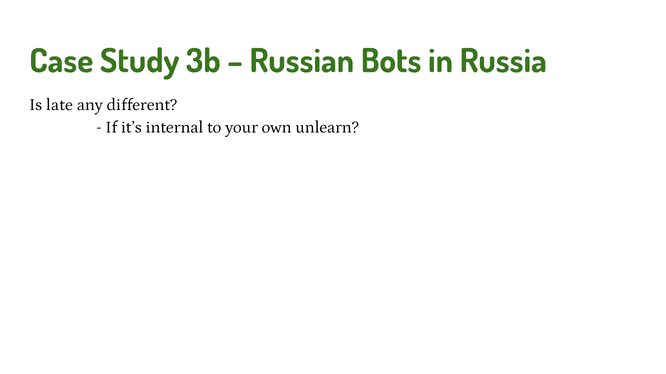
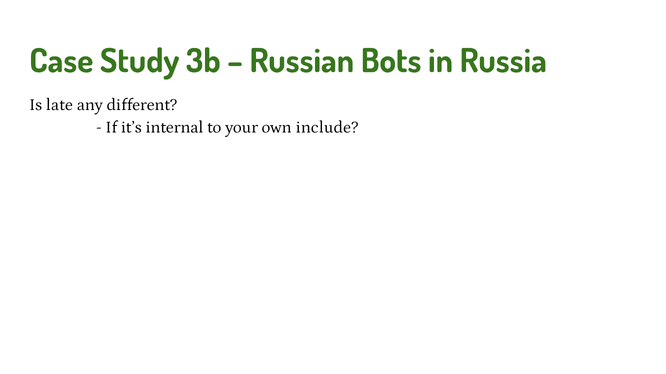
unlearn: unlearn -> include
